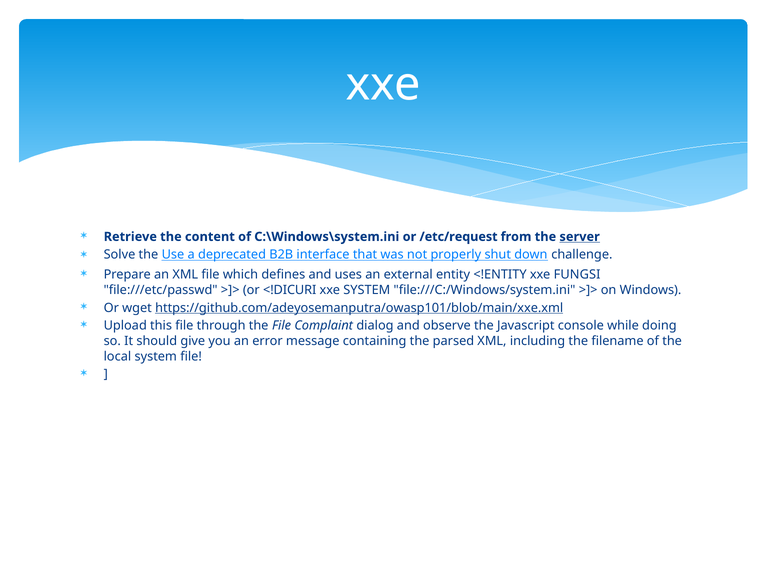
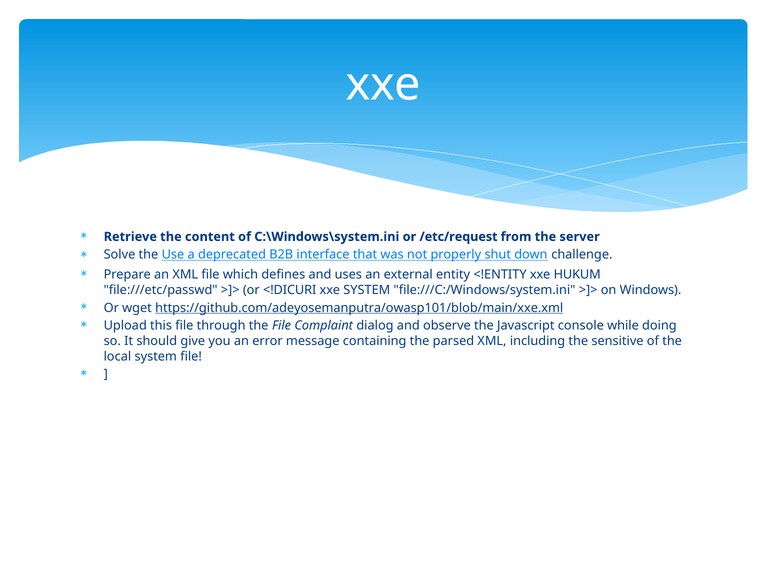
server underline: present -> none
FUNGSI: FUNGSI -> HUKUM
filename: filename -> sensitive
